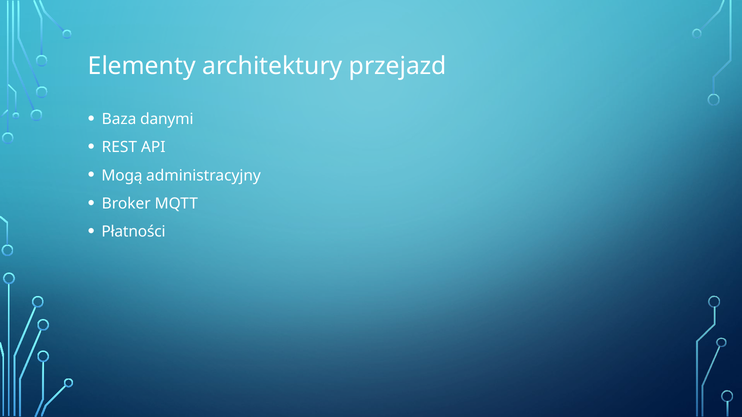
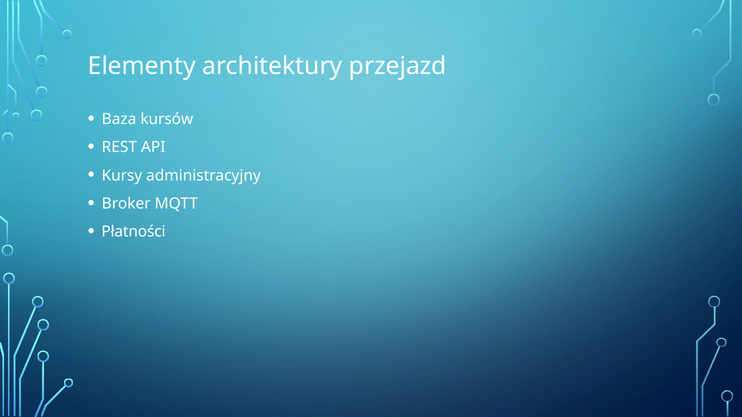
danymi: danymi -> kursów
Mogą: Mogą -> Kursy
